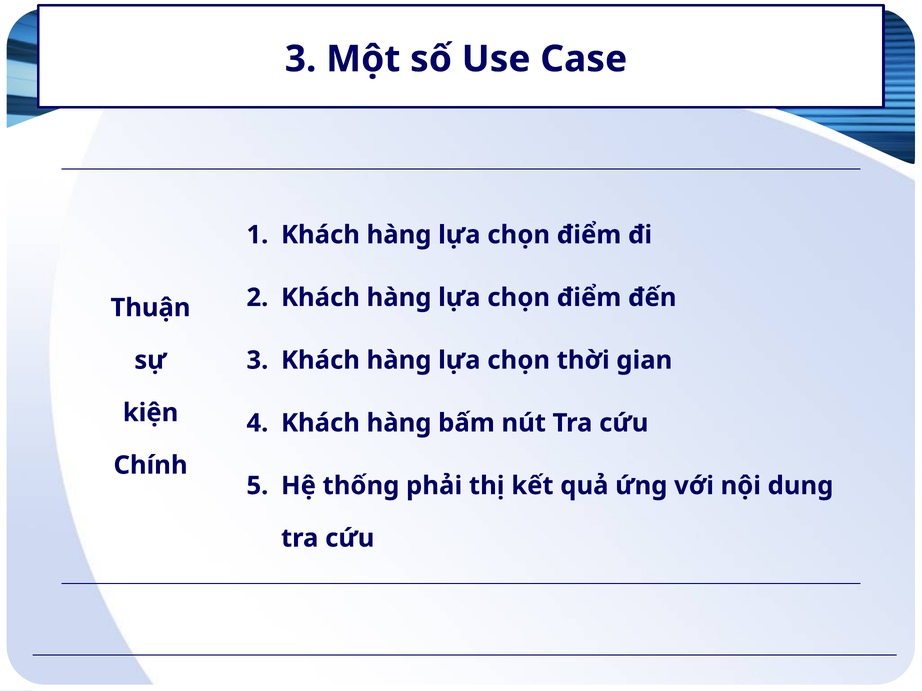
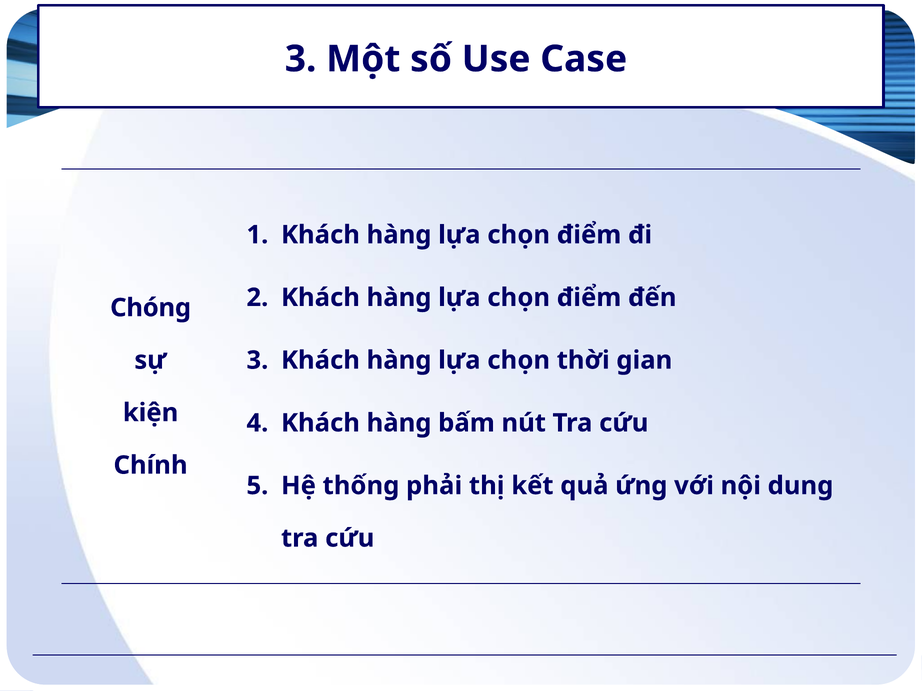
Thuận: Thuận -> Chóng
